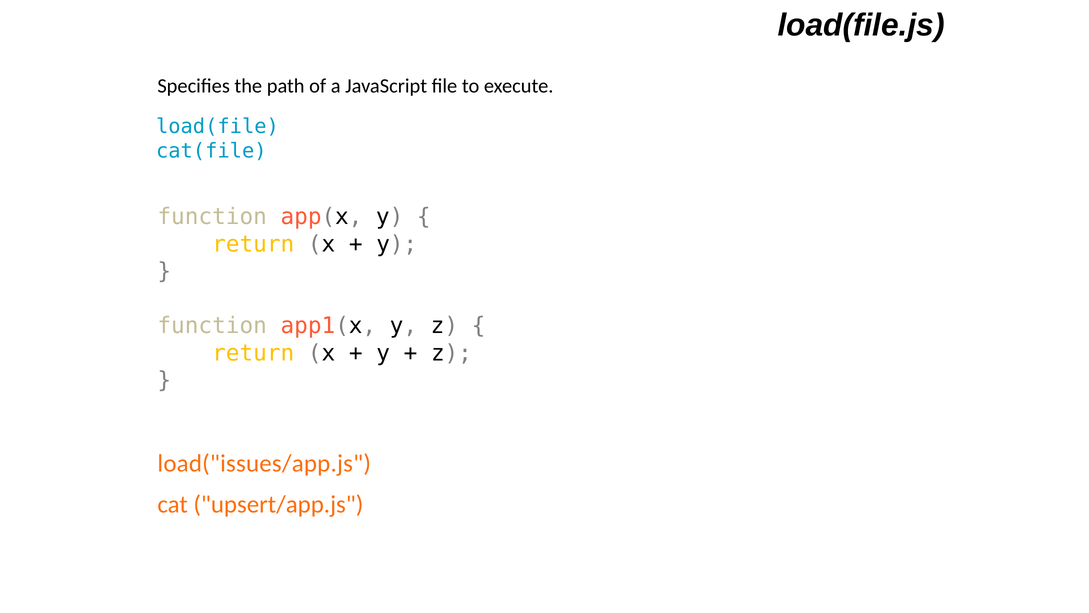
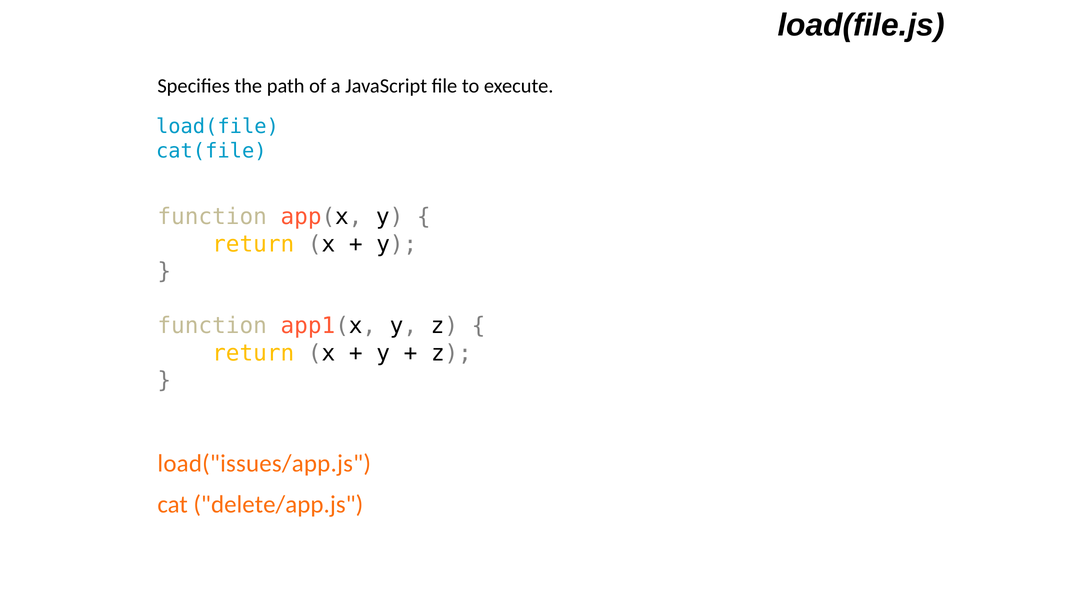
upsert/app.js: upsert/app.js -> delete/app.js
